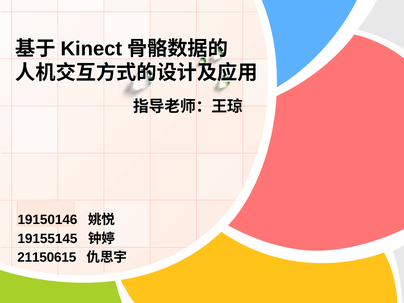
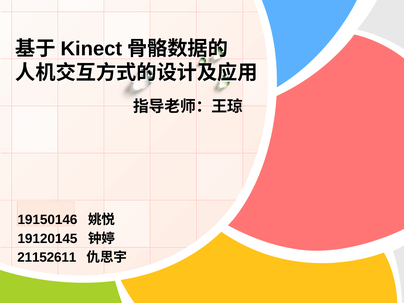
19155145: 19155145 -> 19120145
21150615: 21150615 -> 21152611
